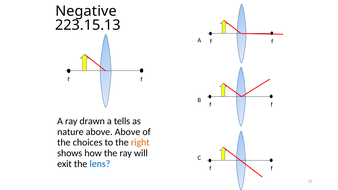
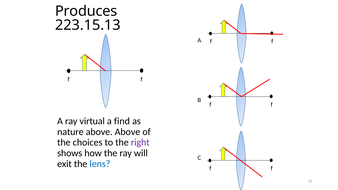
Negative: Negative -> Produces
drawn: drawn -> virtual
tells: tells -> find
right colour: orange -> purple
